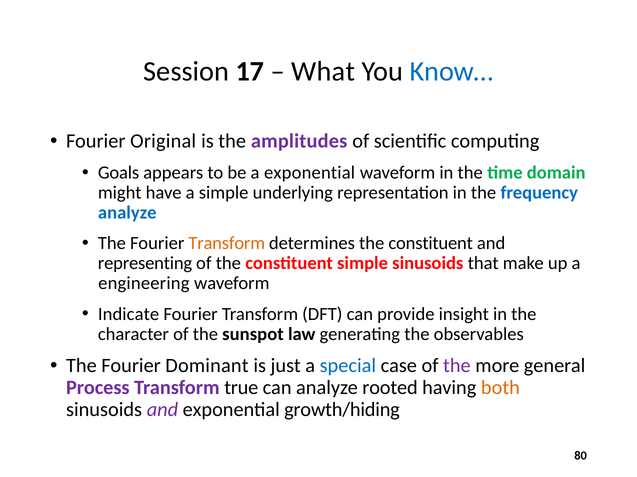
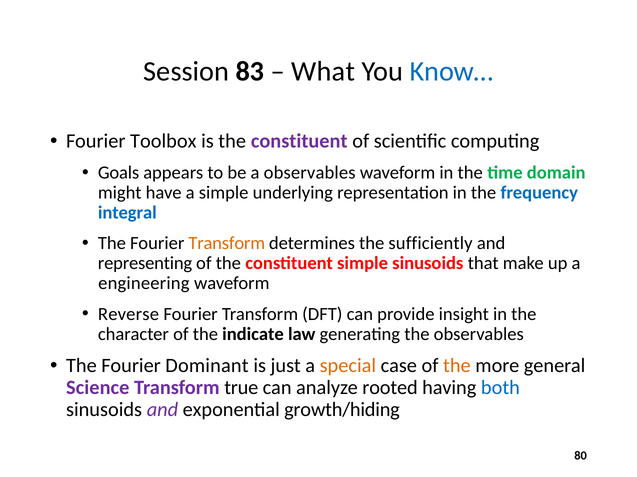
17: 17 -> 83
Original: Original -> Toolbox
is the amplitudes: amplitudes -> constituent
a exponential: exponential -> observables
analyze at (127, 213): analyze -> integral
determines the constituent: constituent -> sufficiently
Indicate: Indicate -> Reverse
sunspot: sunspot -> indicate
special colour: blue -> orange
the at (457, 366) colour: purple -> orange
Process: Process -> Science
both colour: orange -> blue
